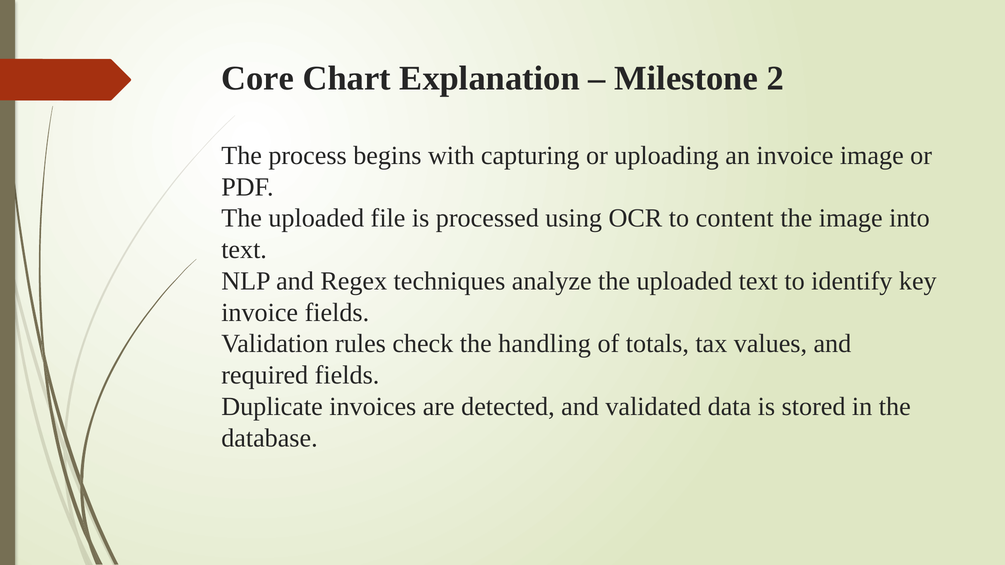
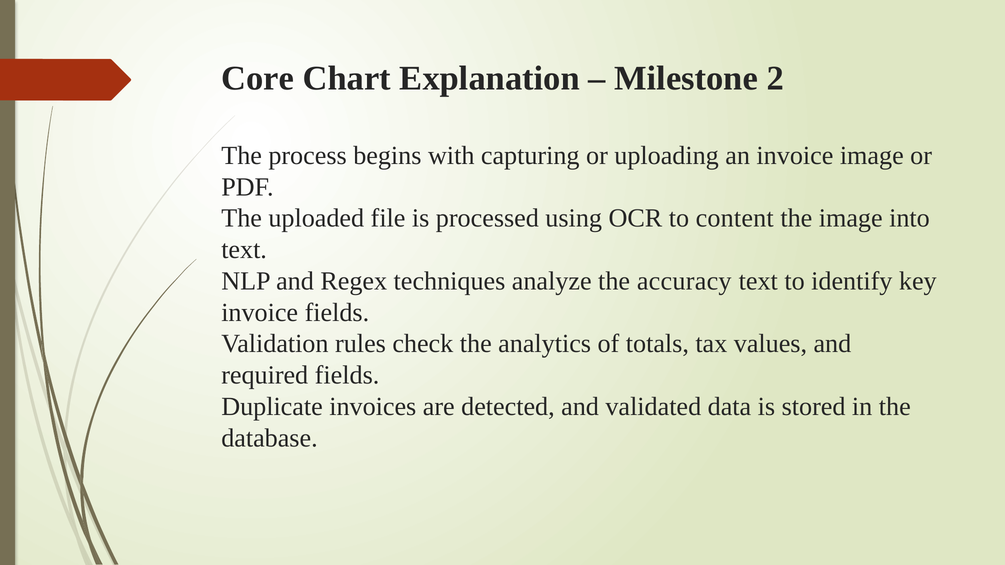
analyze the uploaded: uploaded -> accuracy
handling: handling -> analytics
